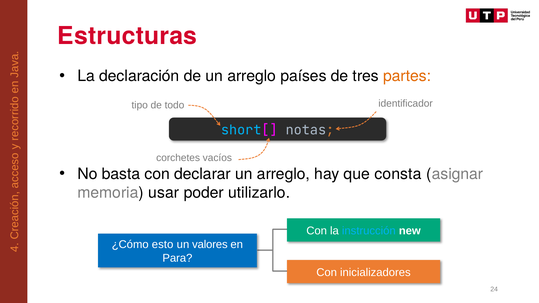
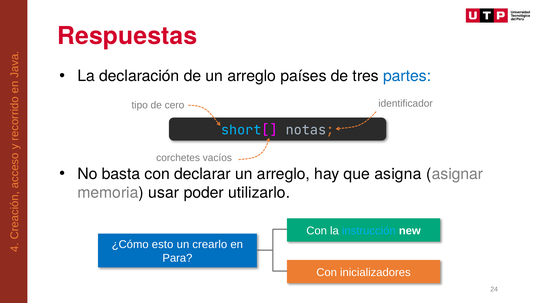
Estructuras: Estructuras -> Respuestas
partes colour: orange -> blue
todo: todo -> cero
consta: consta -> asigna
valores: valores -> crearlo
